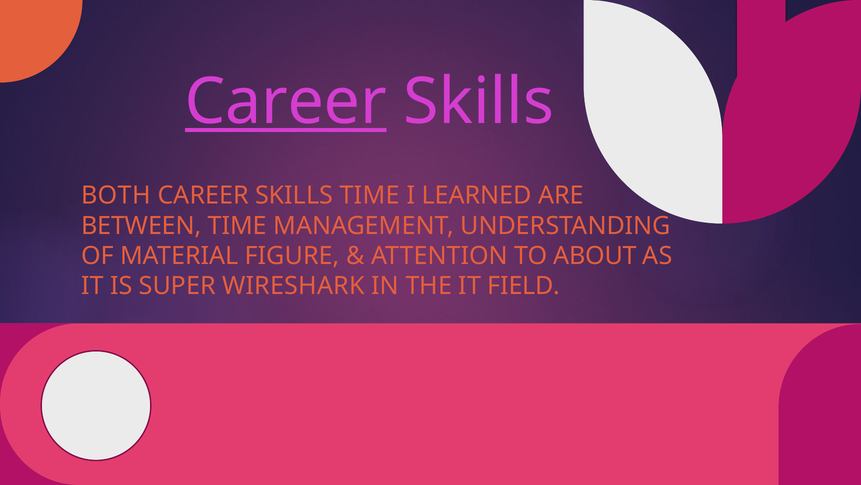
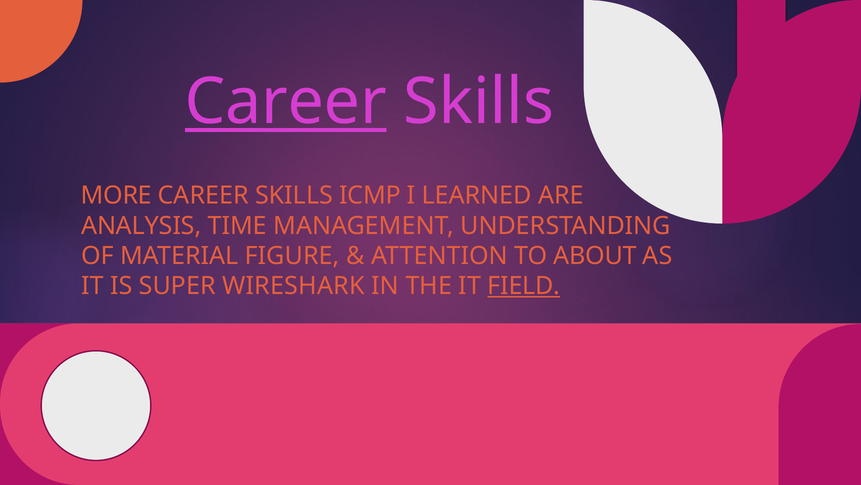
BOTH: BOTH -> MORE
SKILLS TIME: TIME -> ICMP
BETWEEN: BETWEEN -> ANALYSIS
FIELD underline: none -> present
